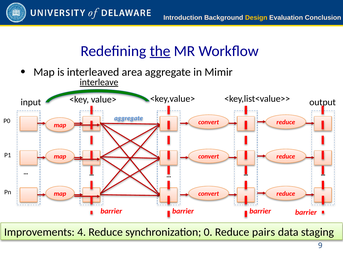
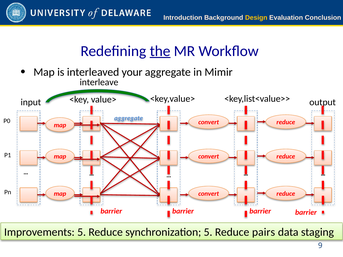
area: area -> your
interleave underline: present -> none
Improvements 4: 4 -> 5
synchronization 0: 0 -> 5
